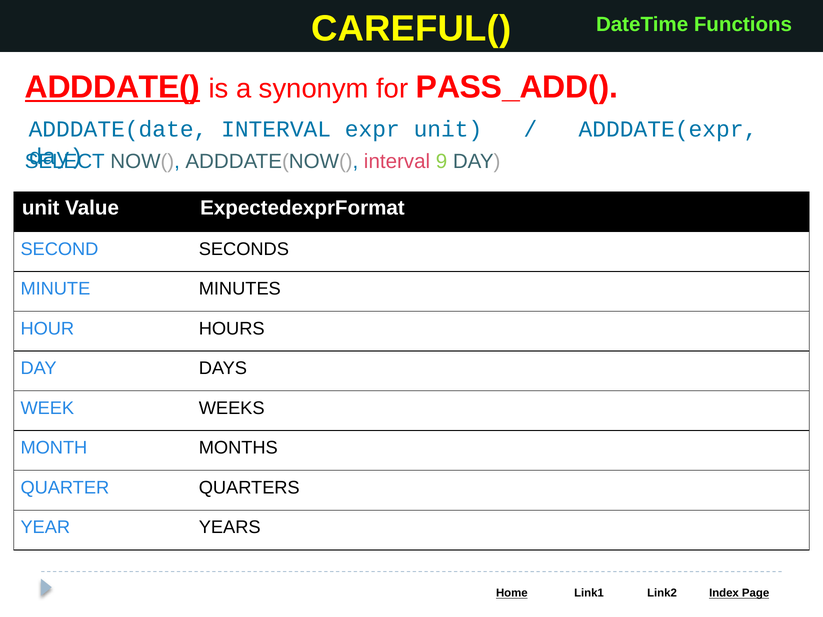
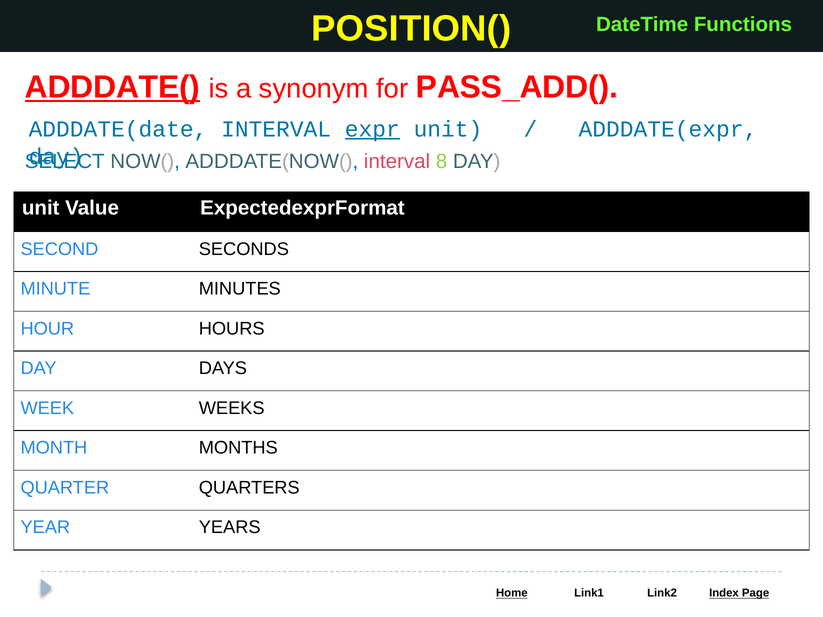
CAREFUL(: CAREFUL( -> POSITION(
expr underline: none -> present
9: 9 -> 8
